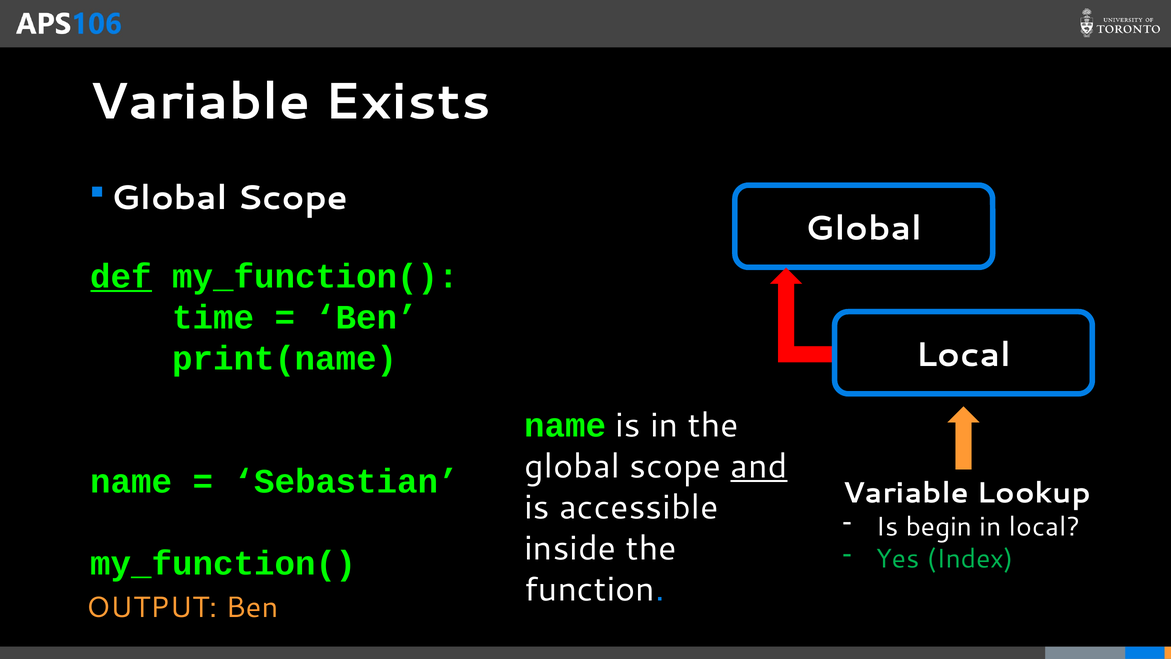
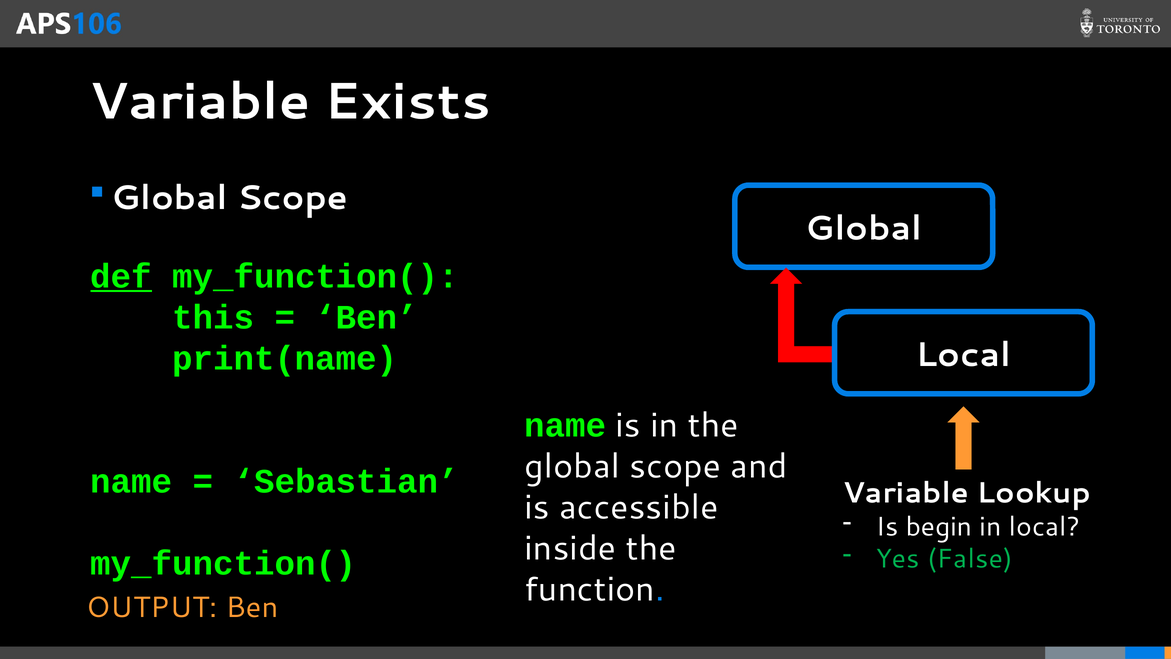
time: time -> this
and underline: present -> none
Index: Index -> False
